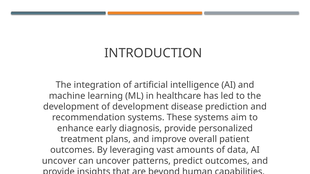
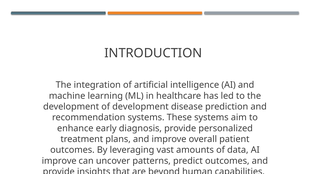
uncover at (59, 161): uncover -> improve
